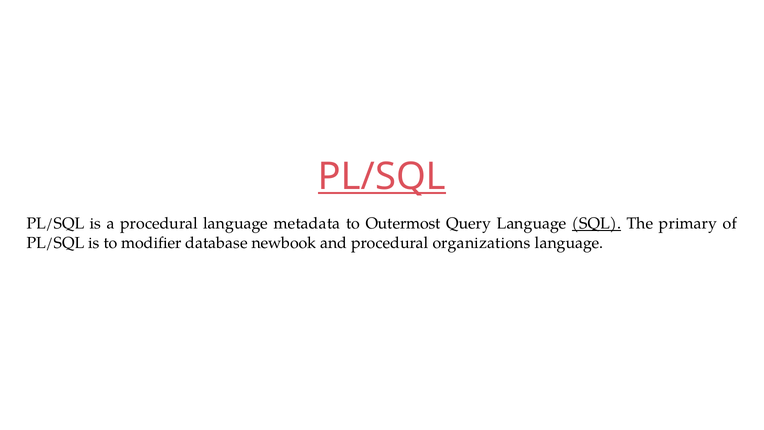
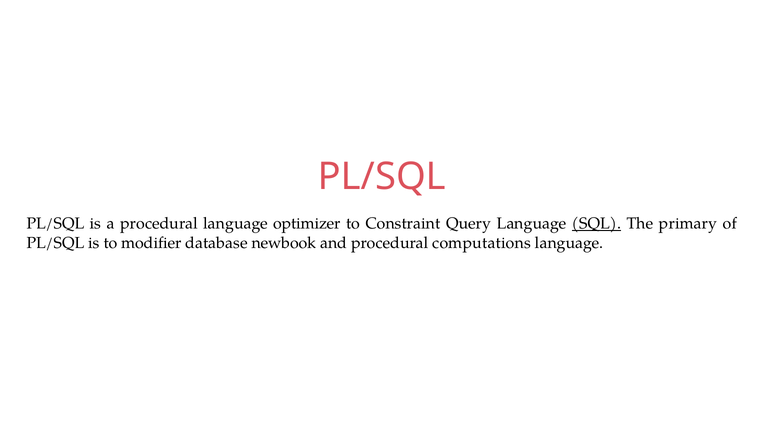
PL/SQL at (382, 176) underline: present -> none
metadata: metadata -> optimizer
Outermost: Outermost -> Constraint
organizations: organizations -> computations
